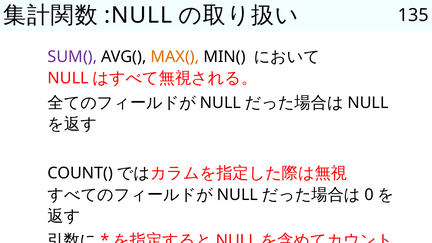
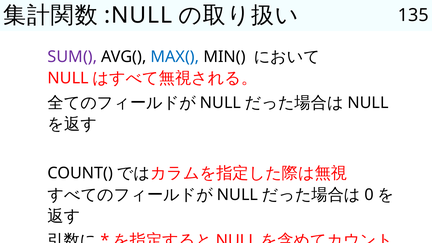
MAX( colour: orange -> blue
